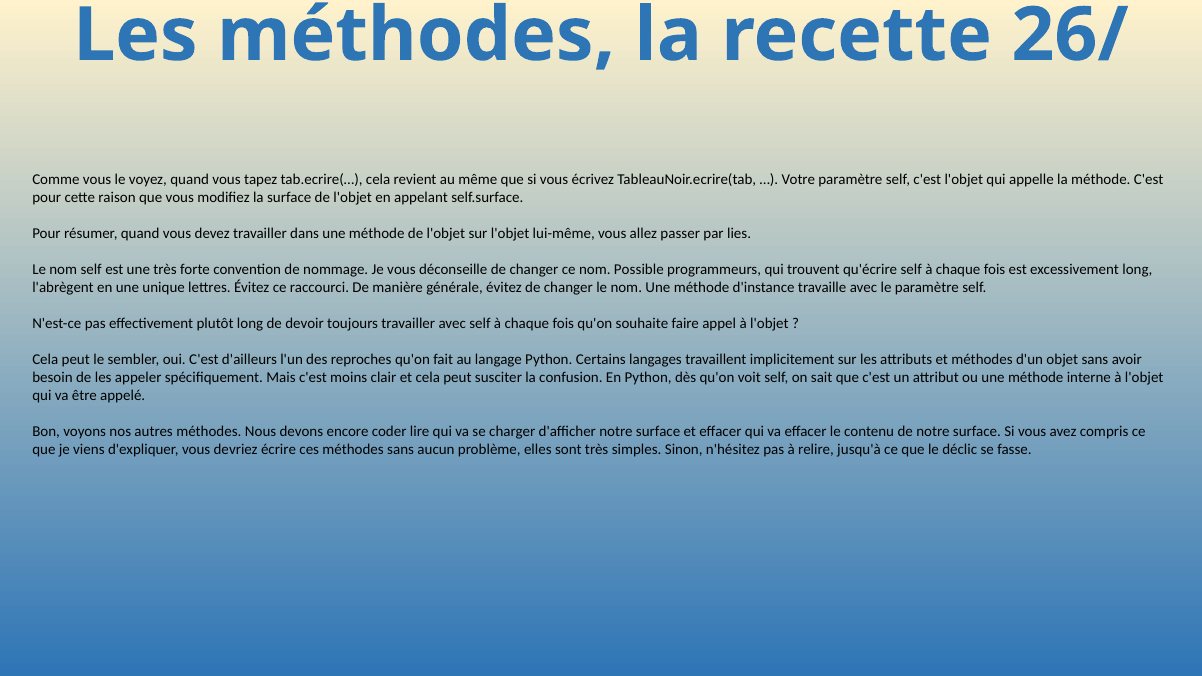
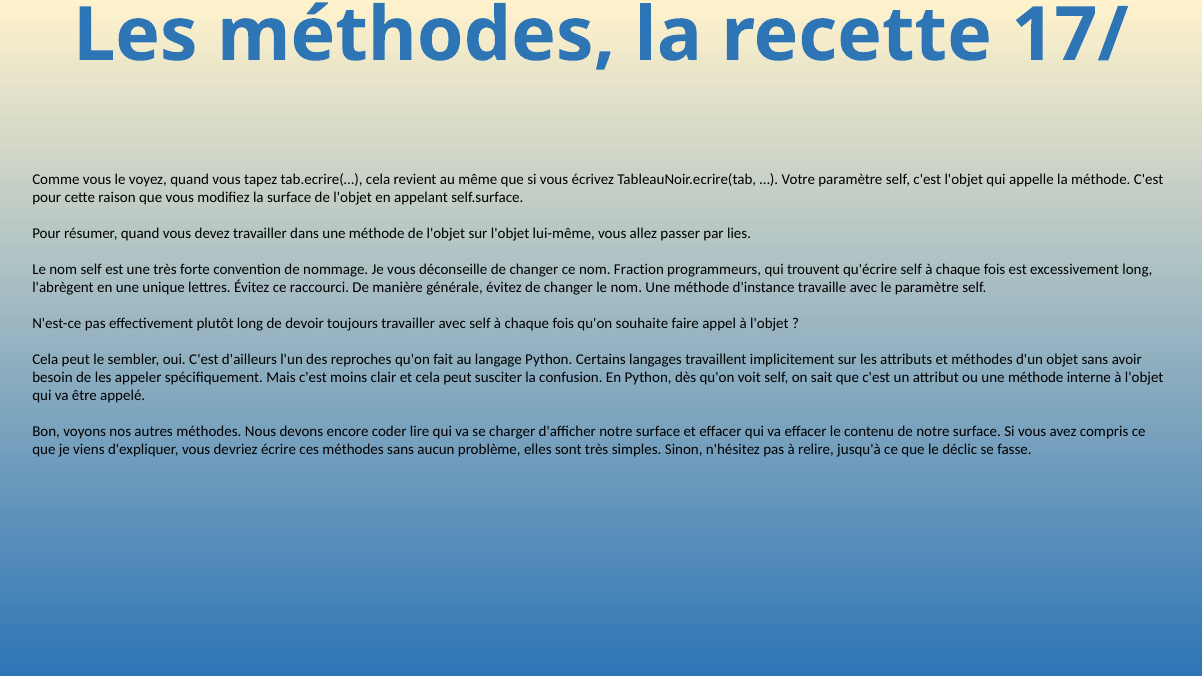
26/: 26/ -> 17/
Possible: Possible -> Fraction
